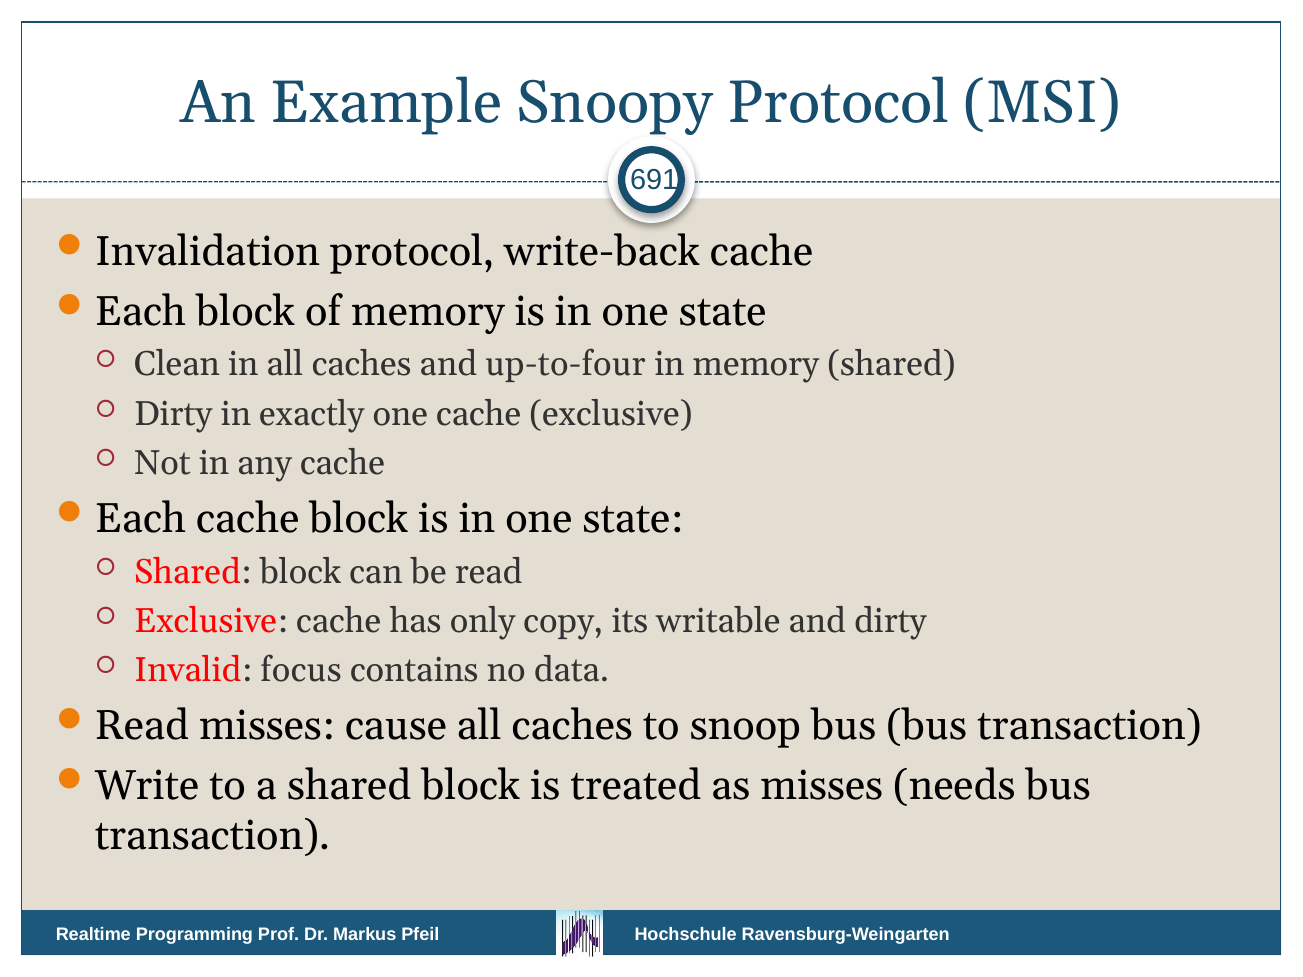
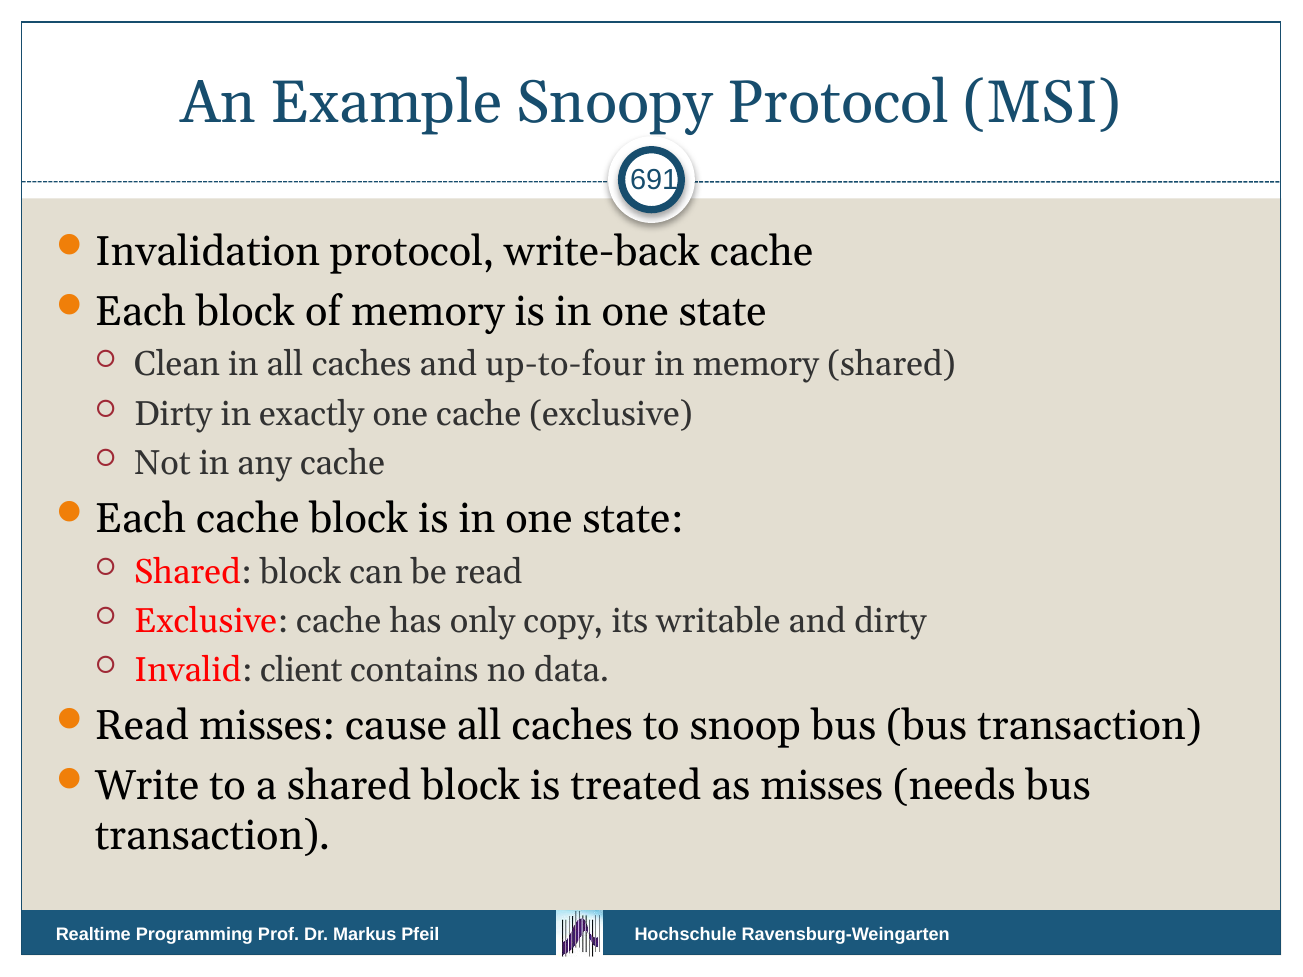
focus: focus -> client
